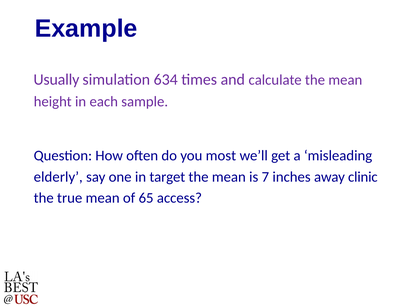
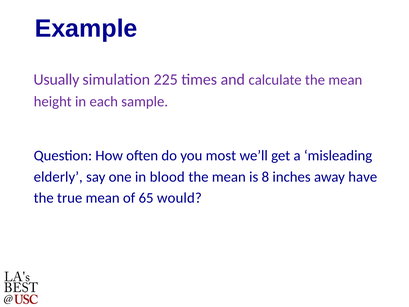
634: 634 -> 225
target: target -> blood
7: 7 -> 8
clinic: clinic -> have
access: access -> would
